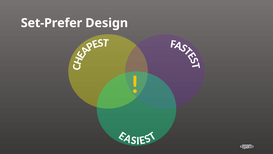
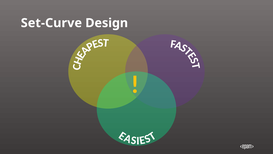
Set-Prefer: Set-Prefer -> Set-Curve
